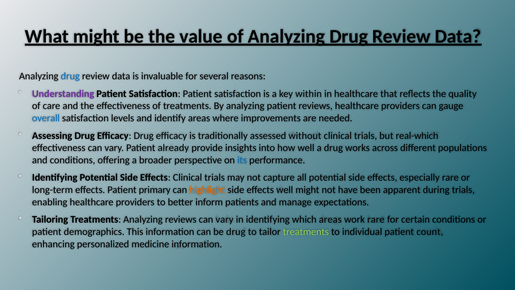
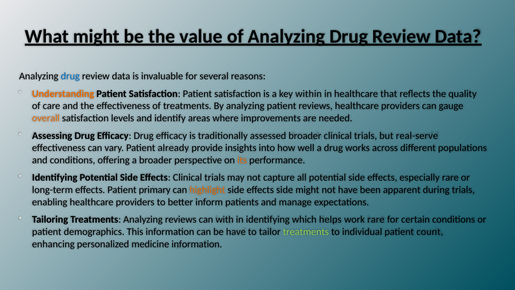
Understanding colour: purple -> orange
overall colour: blue -> orange
assessed without: without -> broader
real-which: real-which -> real-serve
its colour: blue -> orange
effects well: well -> side
reviews can vary: vary -> with
which areas: areas -> helps
be drug: drug -> have
